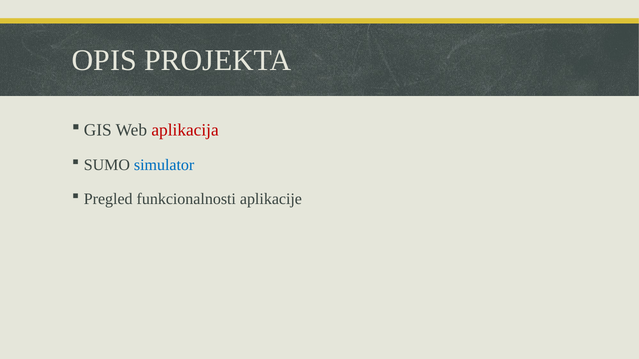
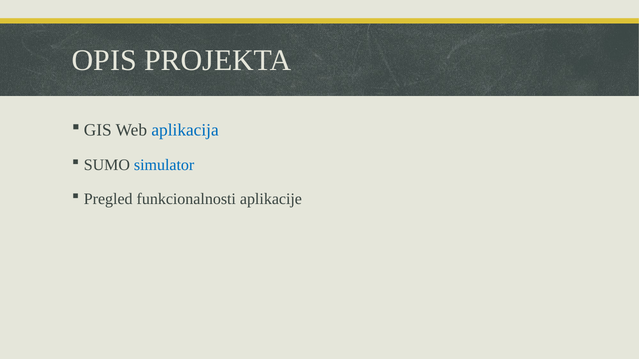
aplikacija colour: red -> blue
